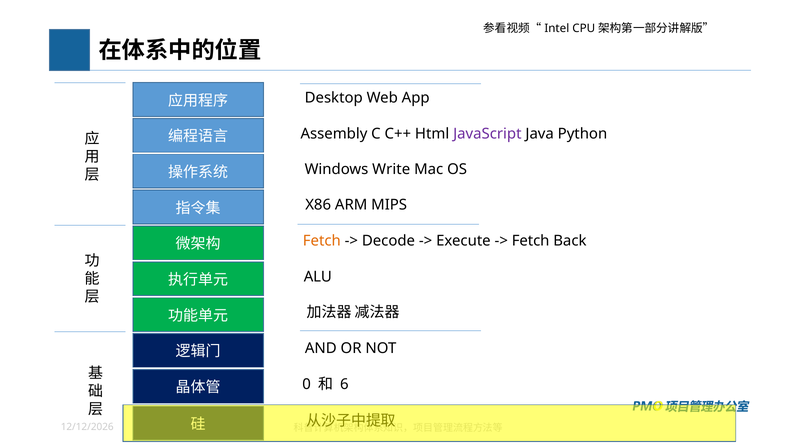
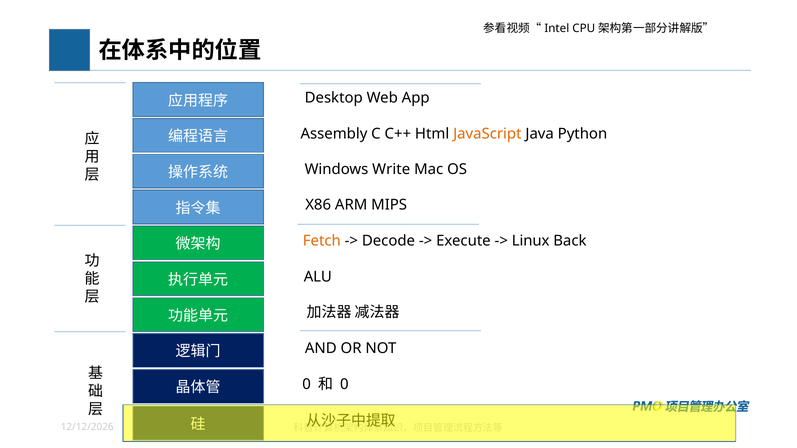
JavaScript colour: purple -> orange
Fetch at (531, 241): Fetch -> Linux
6 at (344, 384): 6 -> 0
